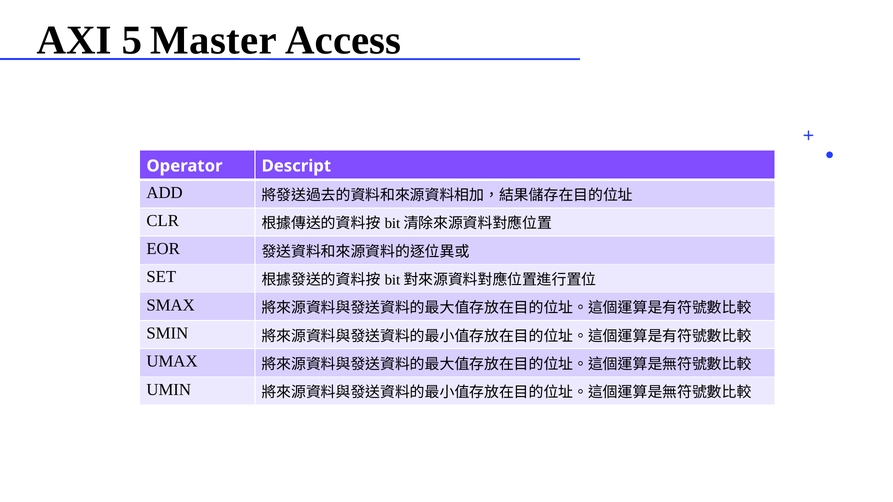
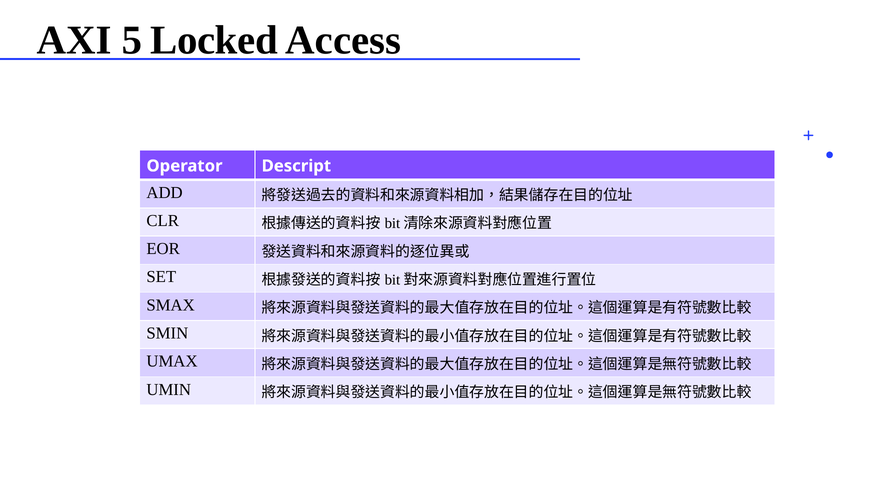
Master: Master -> Locked
